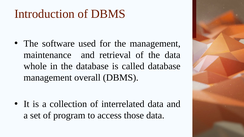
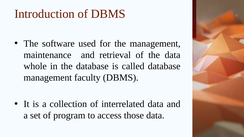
overall: overall -> faculty
